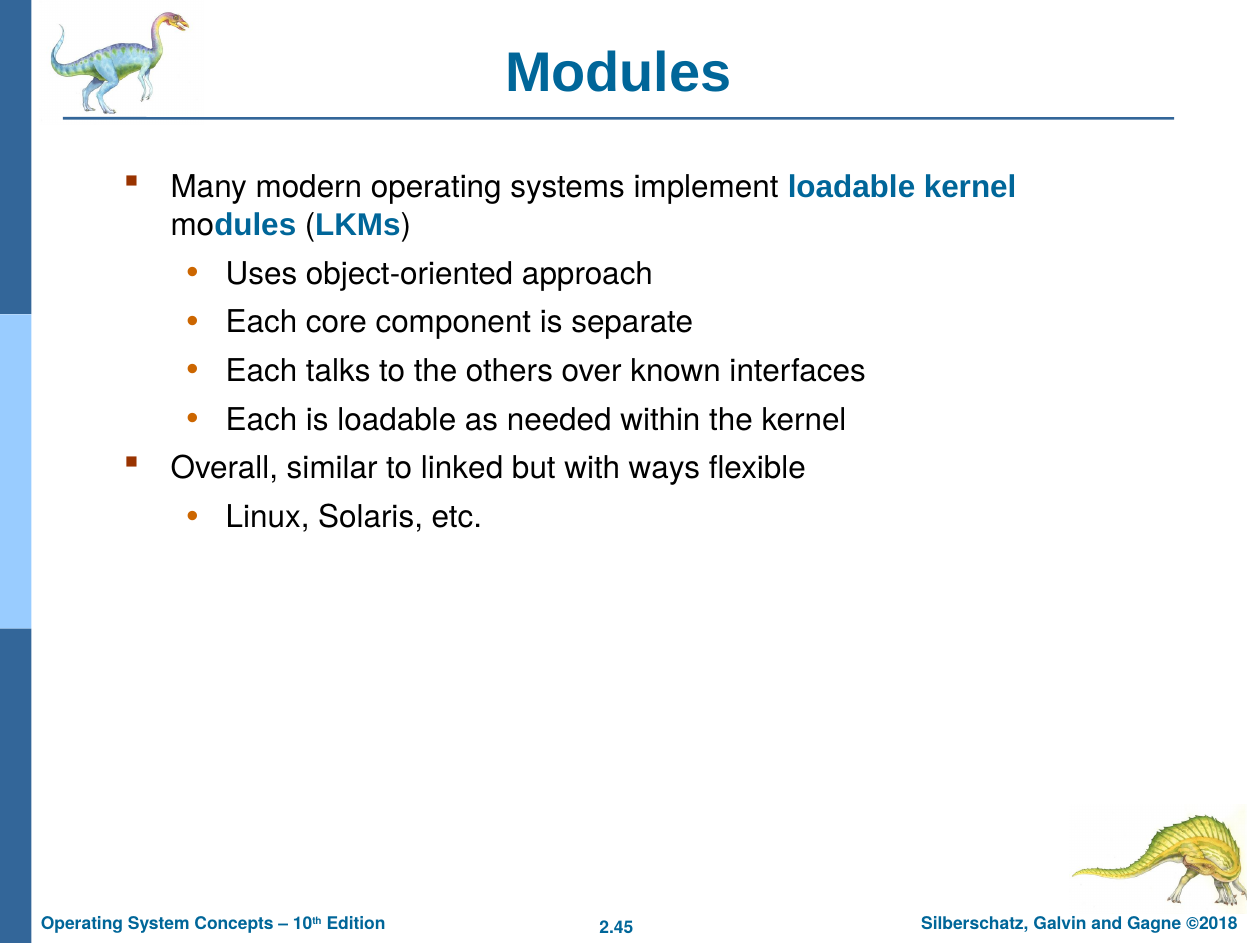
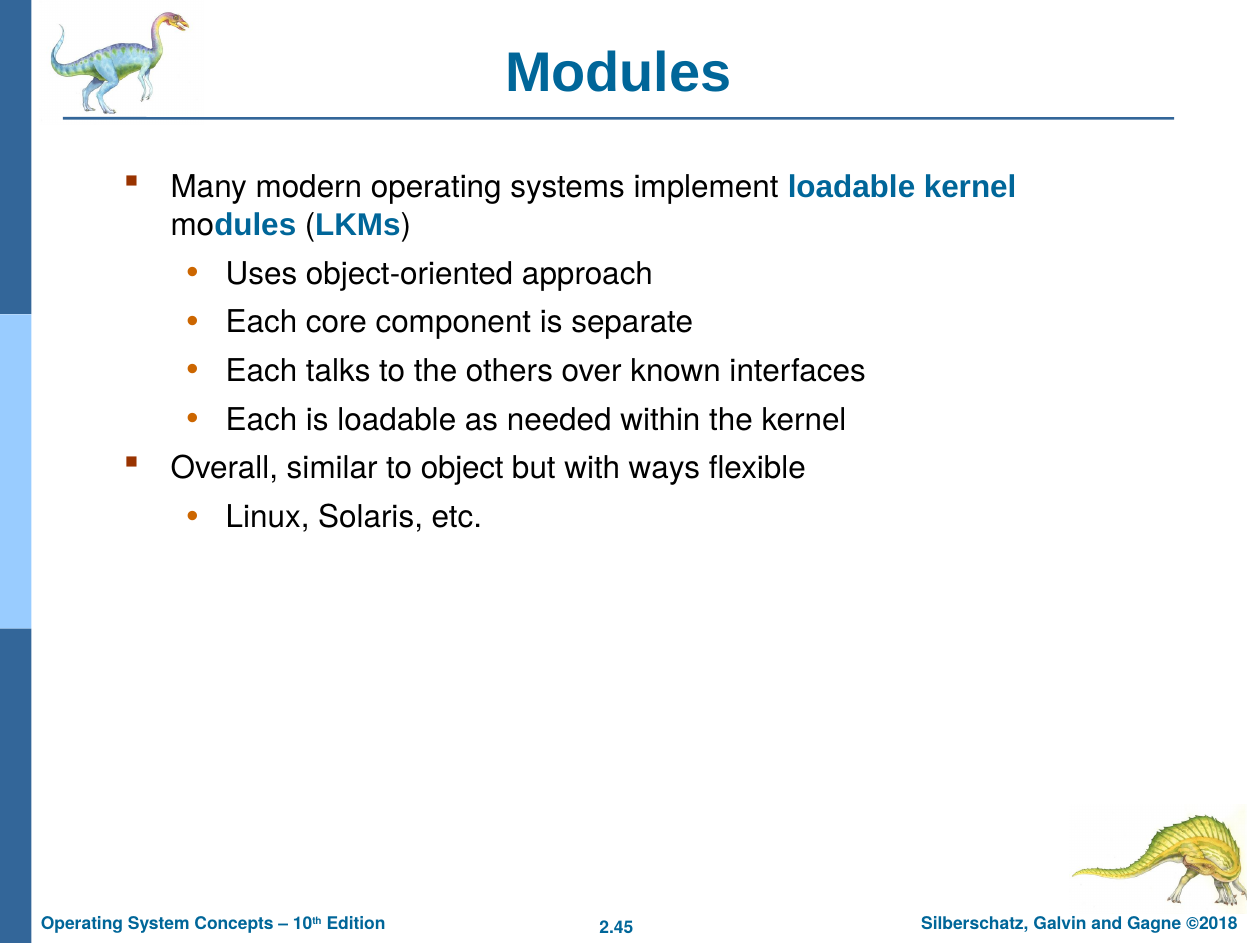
linked: linked -> object
